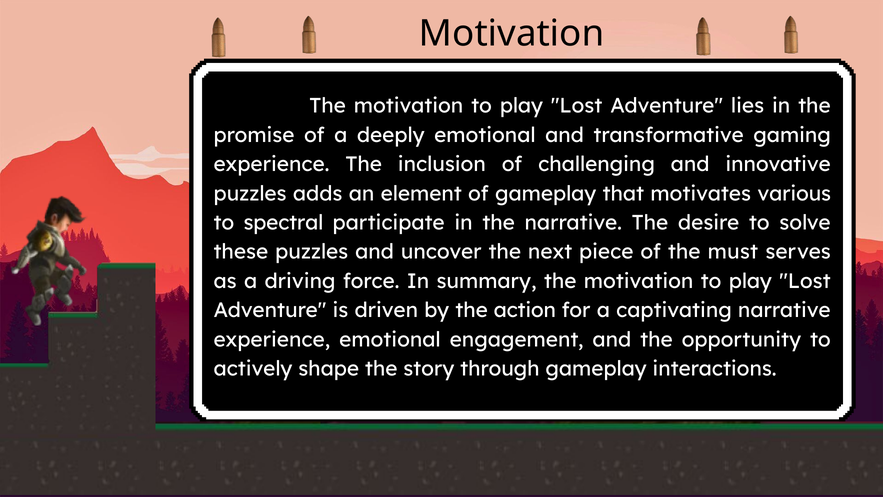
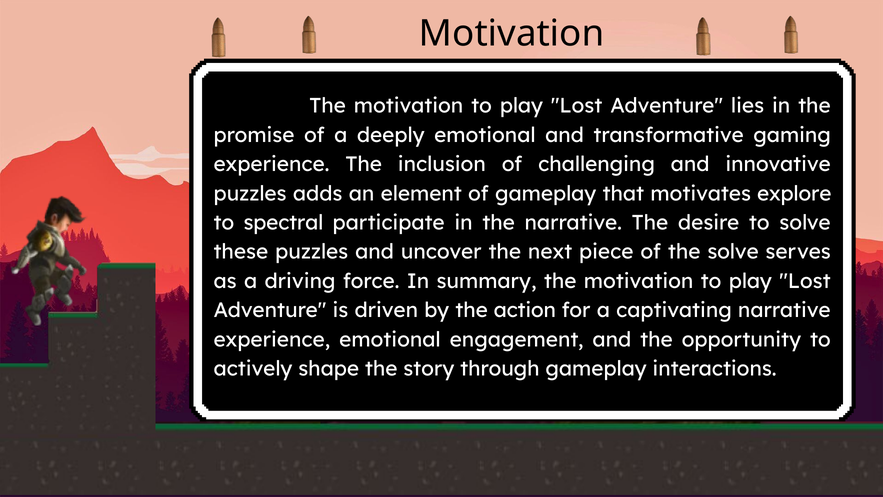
various: various -> explore
the must: must -> solve
